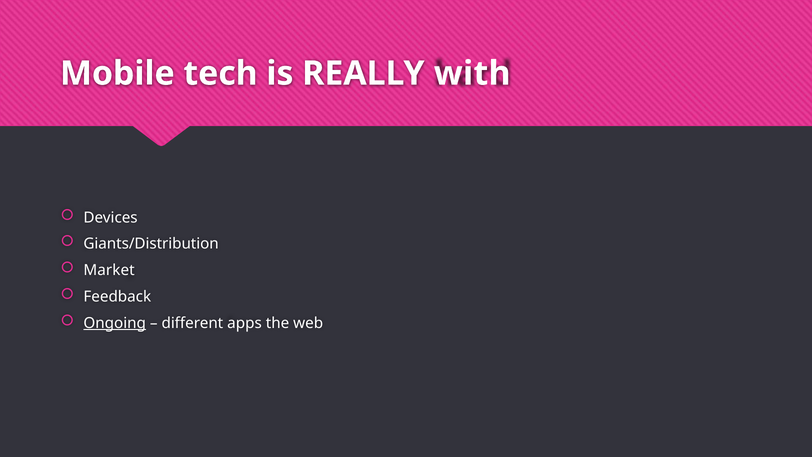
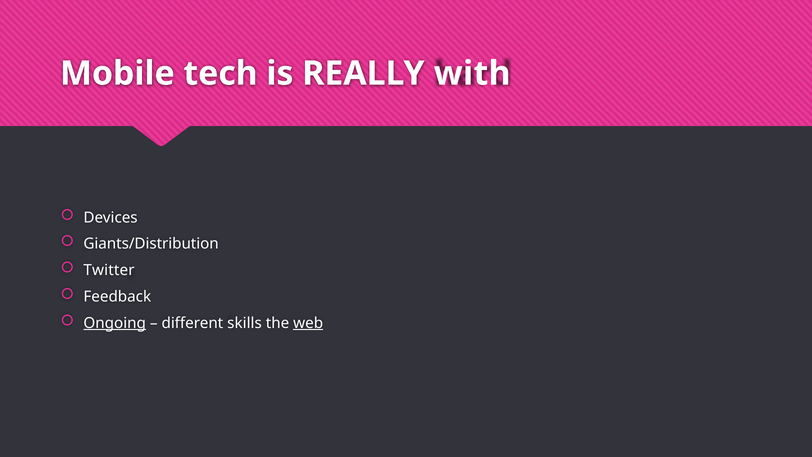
Market: Market -> Twitter
apps: apps -> skills
web underline: none -> present
